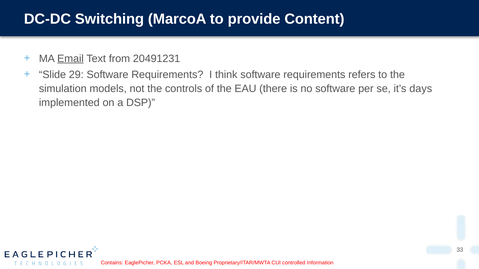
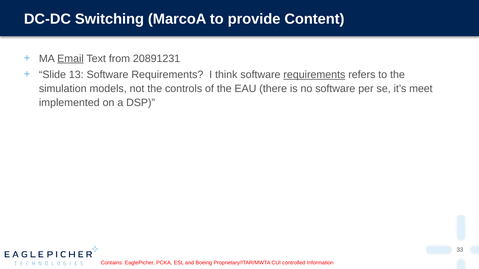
20491231: 20491231 -> 20891231
29: 29 -> 13
requirements at (314, 75) underline: none -> present
days: days -> meet
